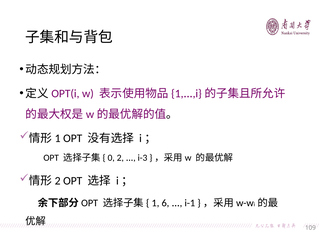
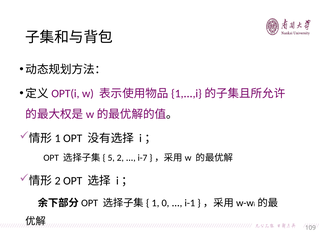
0: 0 -> 5
i-3: i-3 -> i-7
6: 6 -> 0
